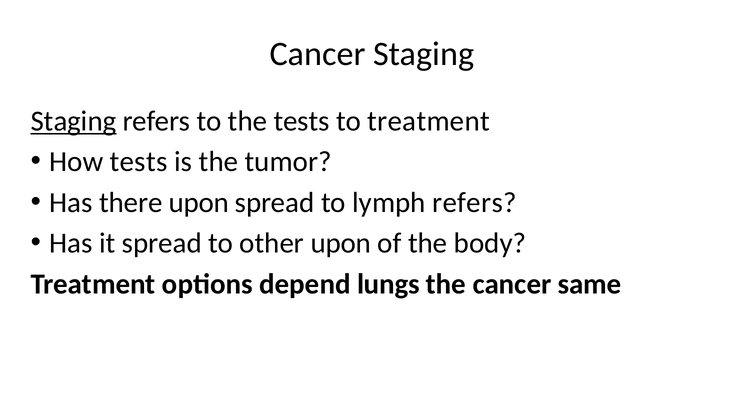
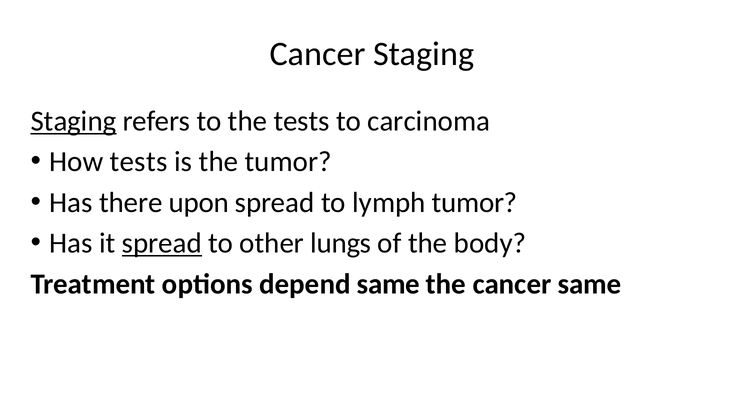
to treatment: treatment -> carcinoma
lymph refers: refers -> tumor
spread at (162, 243) underline: none -> present
other upon: upon -> lungs
depend lungs: lungs -> same
